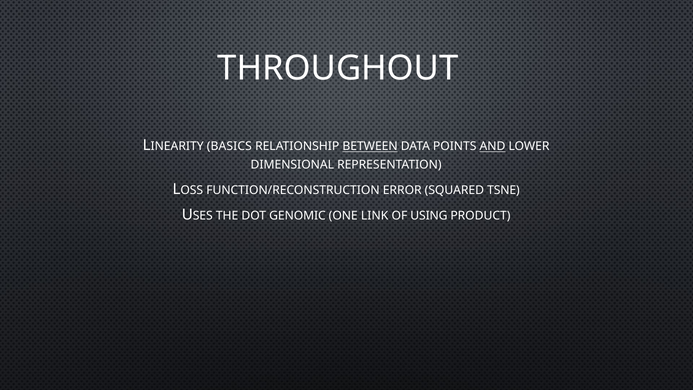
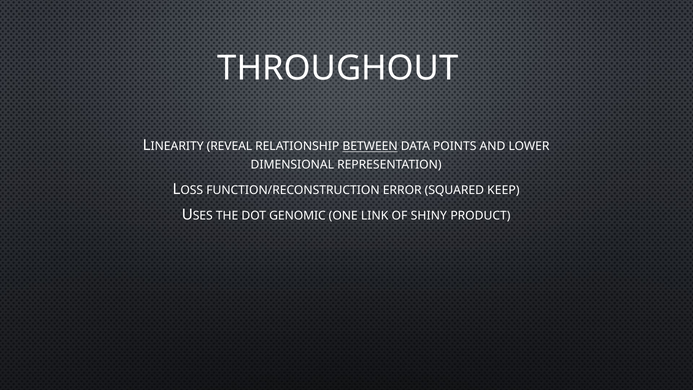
BASICS: BASICS -> REVEAL
AND underline: present -> none
TSNE: TSNE -> KEEP
USING: USING -> SHINY
